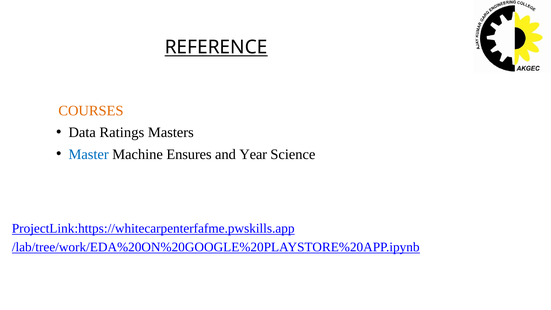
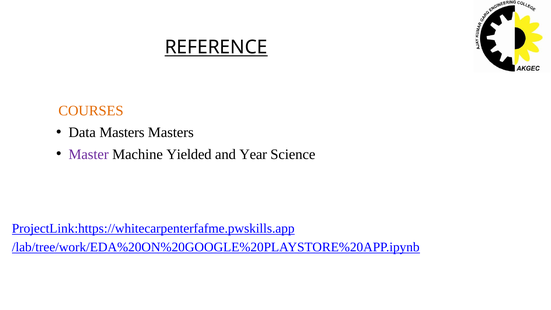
Data Ratings: Ratings -> Masters
Master colour: blue -> purple
Ensures: Ensures -> Yielded
